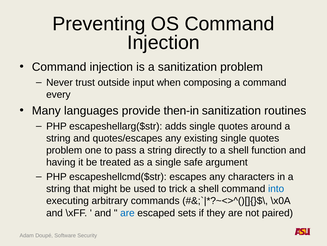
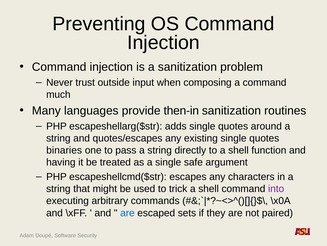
every: every -> much
problem at (64, 150): problem -> binaries
into colour: blue -> purple
